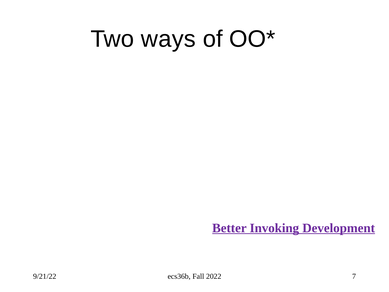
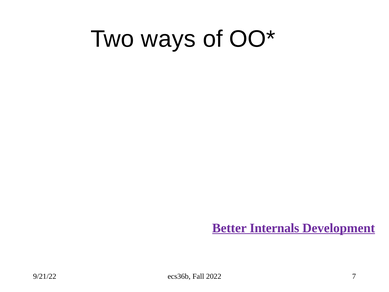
Invoking: Invoking -> Internals
